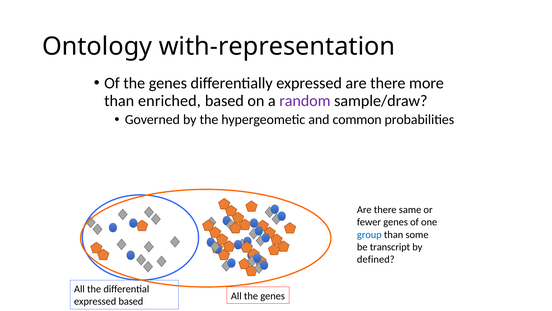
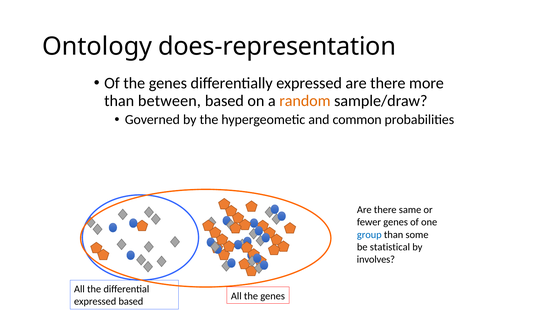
with-representation: with-representation -> does-representation
enriched: enriched -> between
random colour: purple -> orange
transcript: transcript -> statistical
defined: defined -> involves
